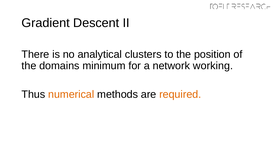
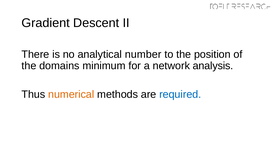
clusters: clusters -> number
working: working -> analysis
required colour: orange -> blue
